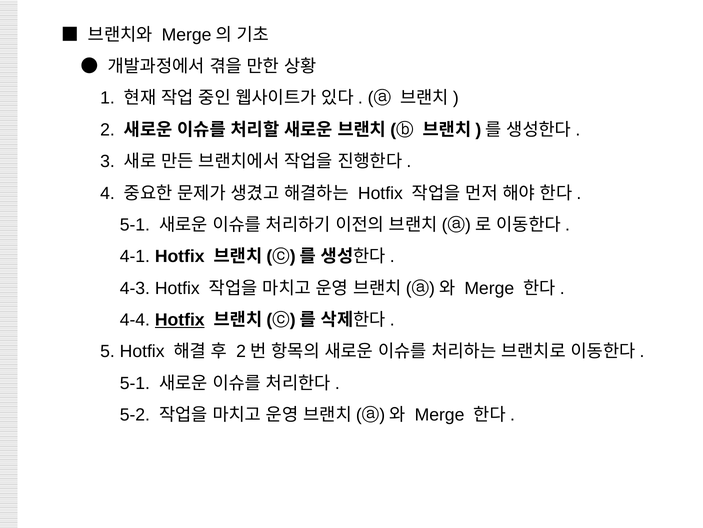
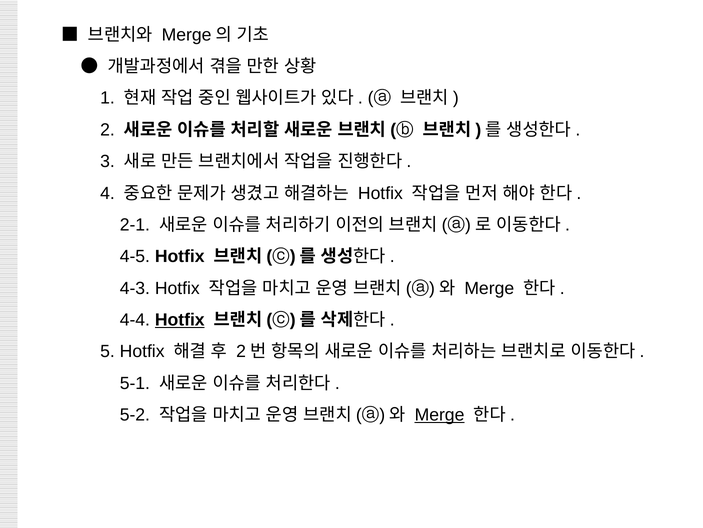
5-1 at (135, 225): 5-1 -> 2-1
4-1: 4-1 -> 4-5
Merge at (440, 414) underline: none -> present
